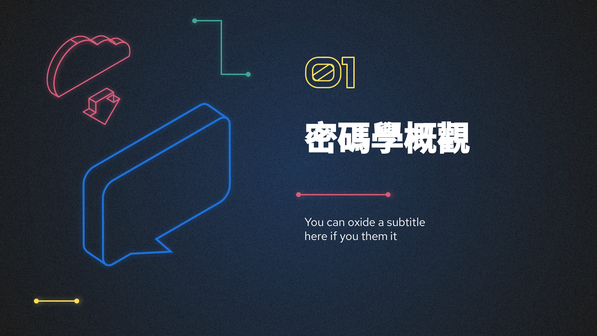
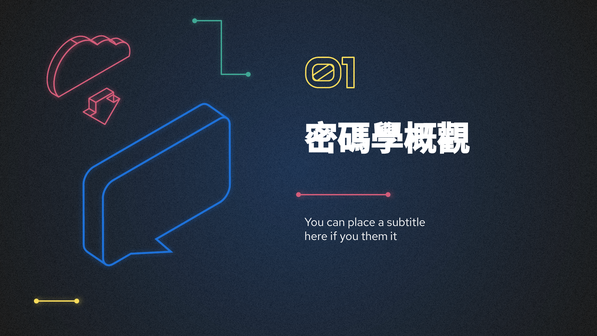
oxide: oxide -> place
